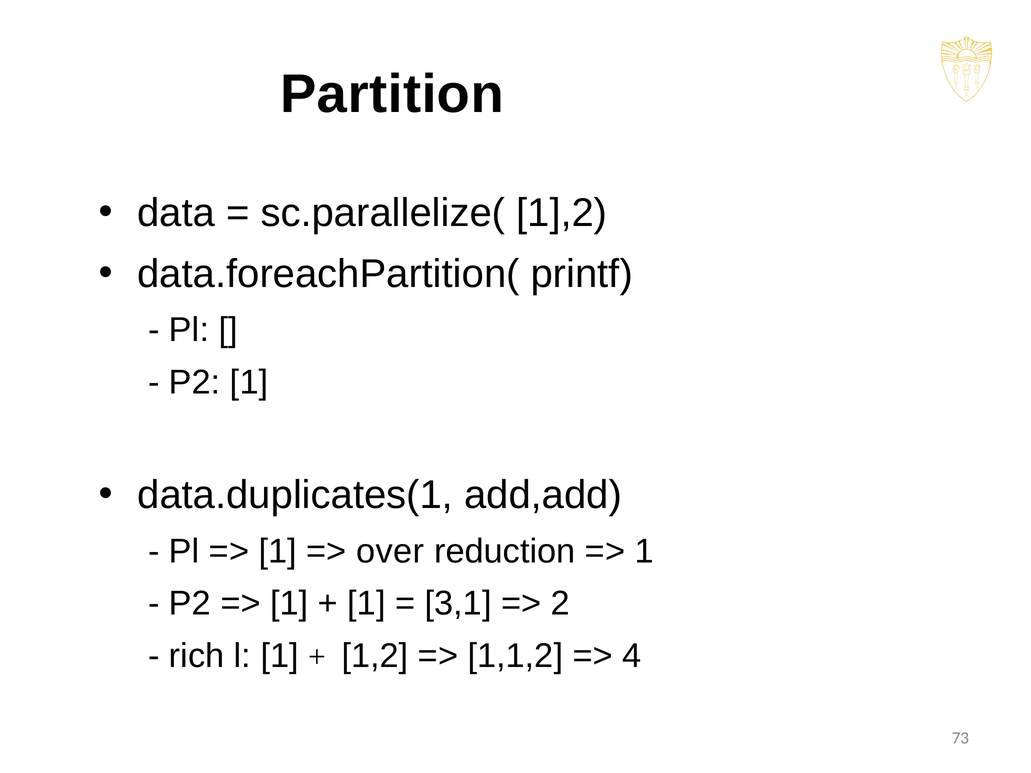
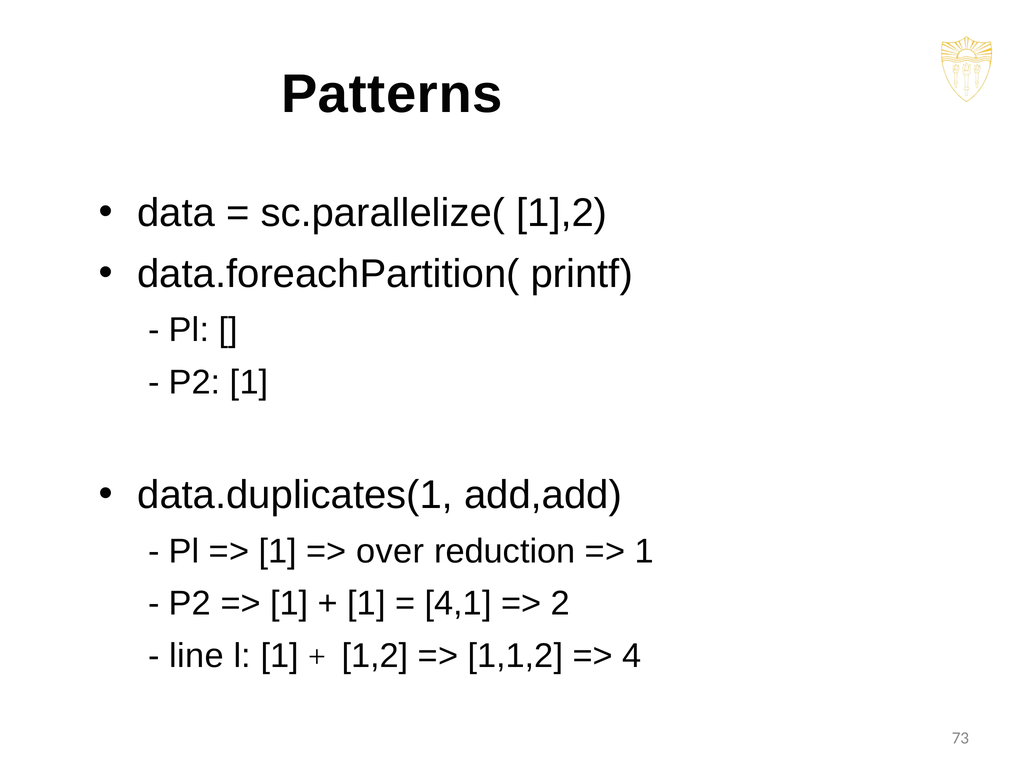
Partition: Partition -> Patterns
3,1: 3,1 -> 4,1
rich: rich -> line
